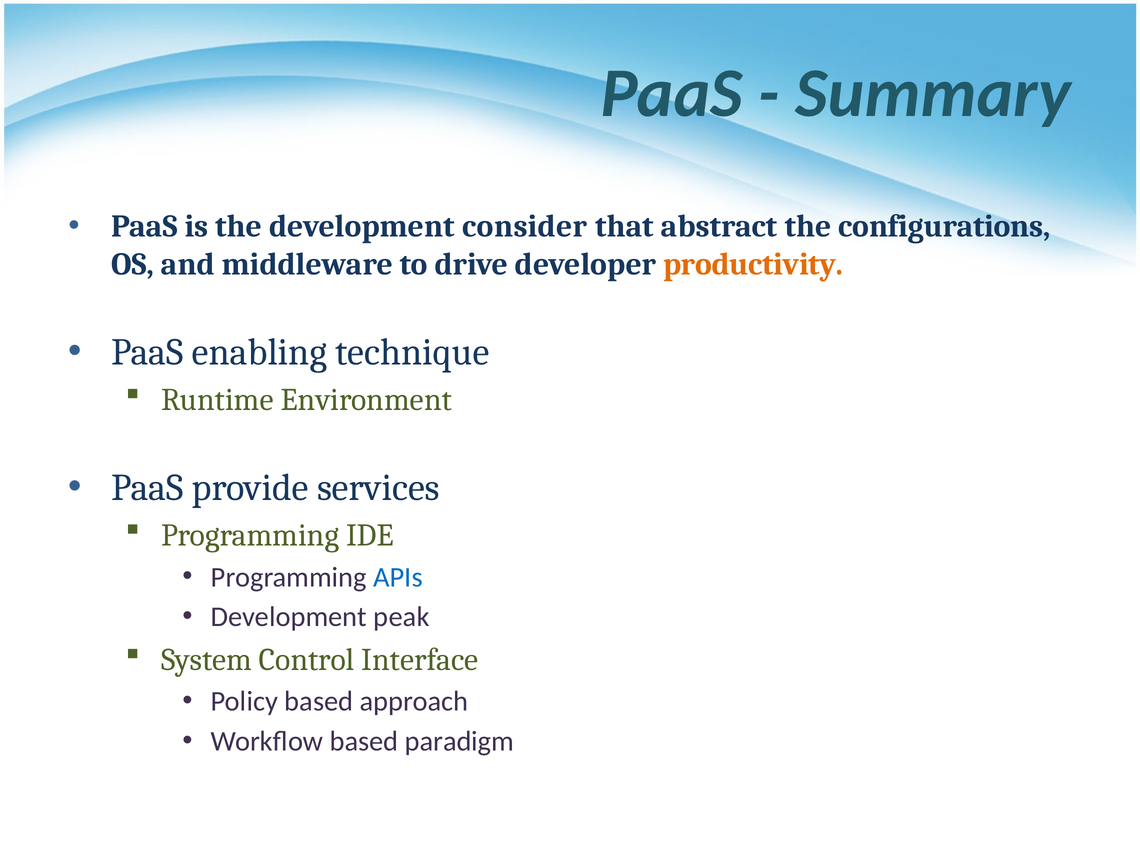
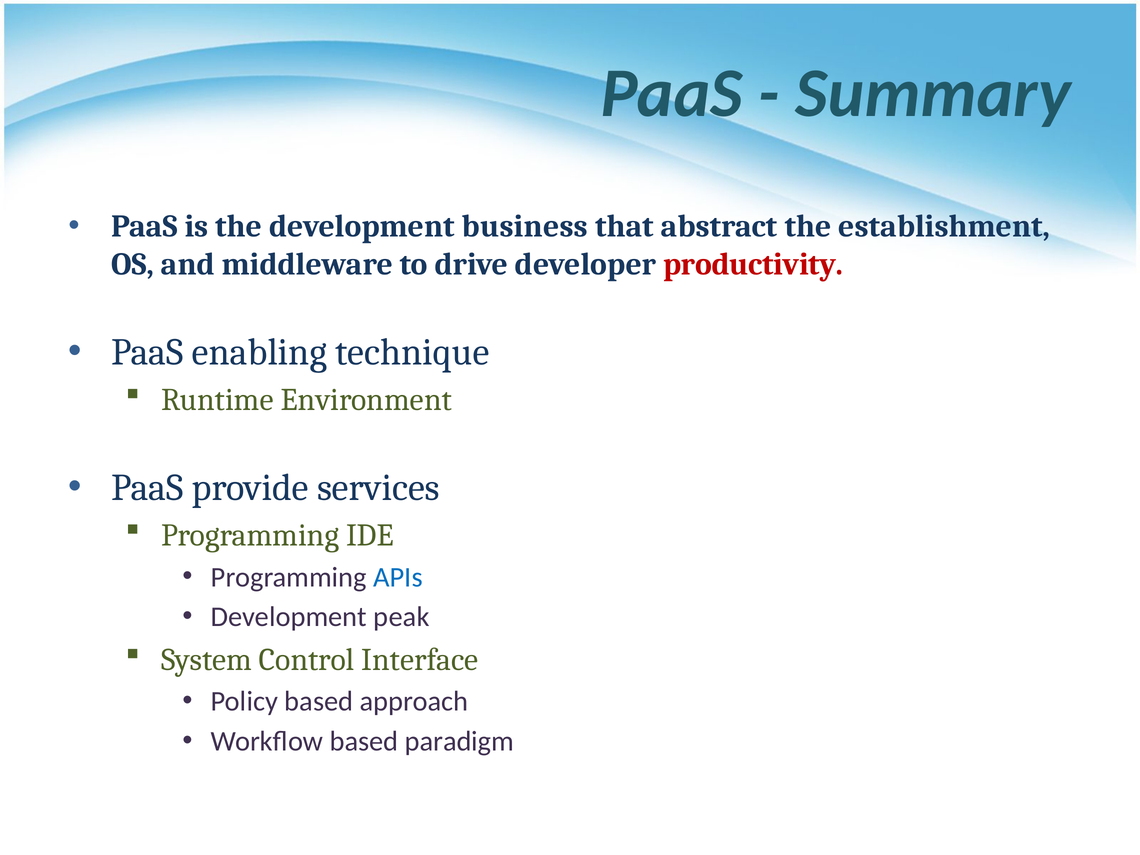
consider: consider -> business
configurations: configurations -> establishment
productivity colour: orange -> red
